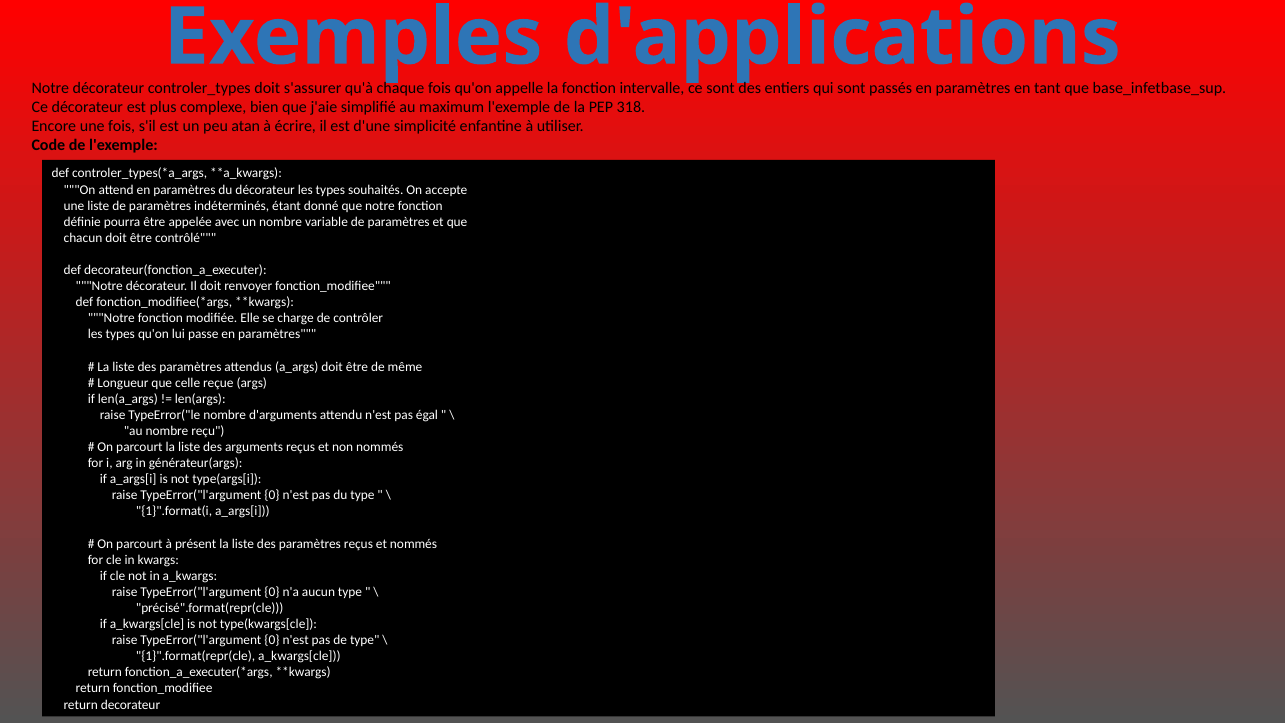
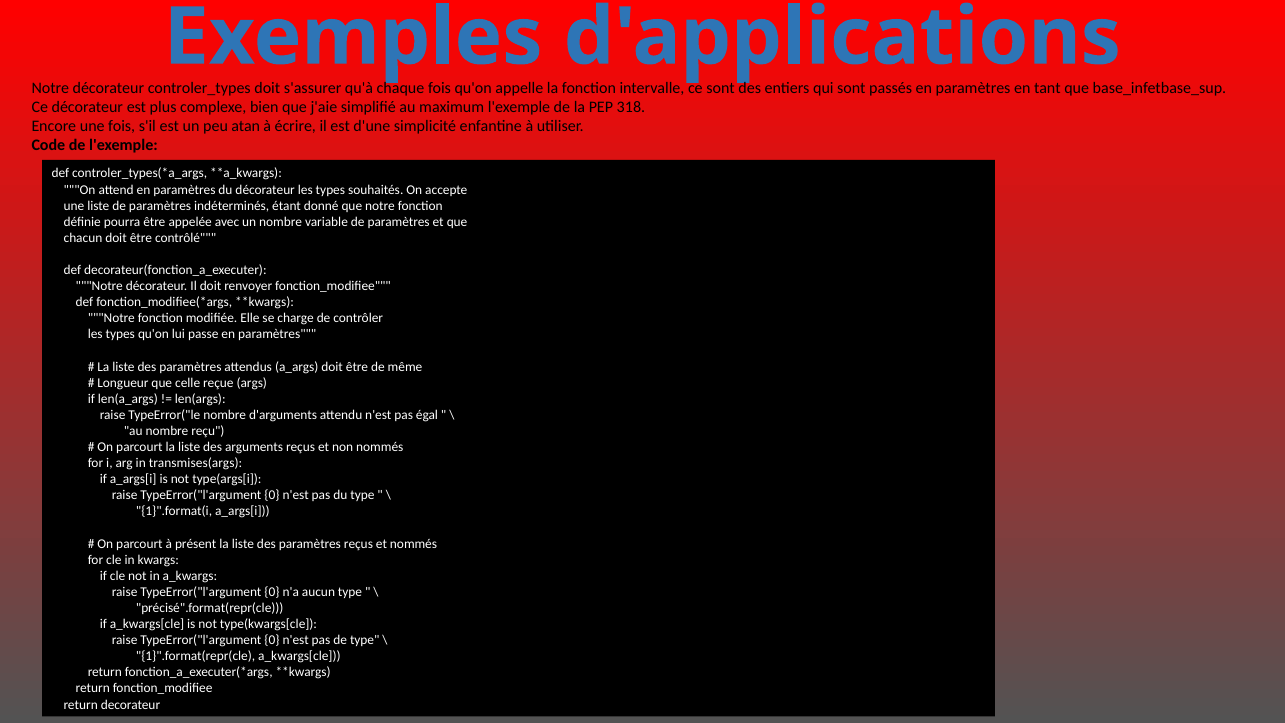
générateur(args: générateur(args -> transmises(args
